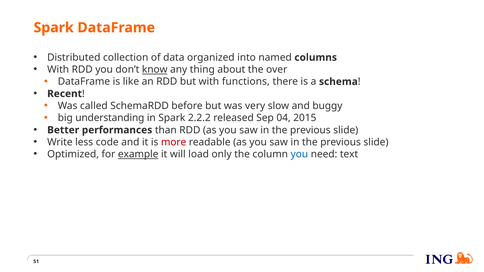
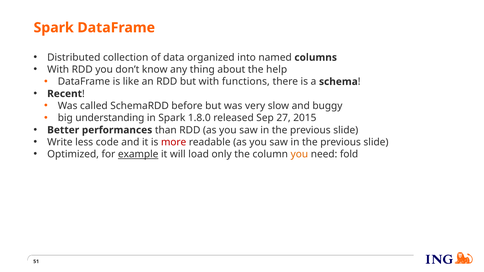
know underline: present -> none
over: over -> help
2.2.2: 2.2.2 -> 1.8.0
04: 04 -> 27
you at (299, 154) colour: blue -> orange
text: text -> fold
